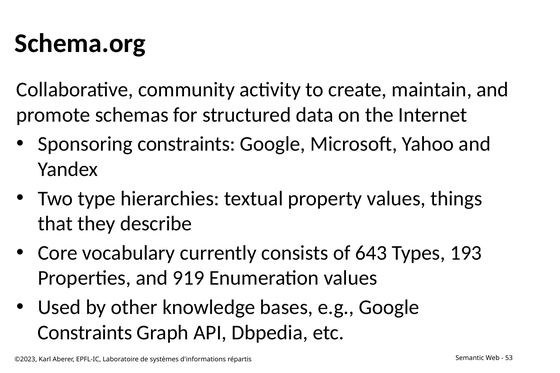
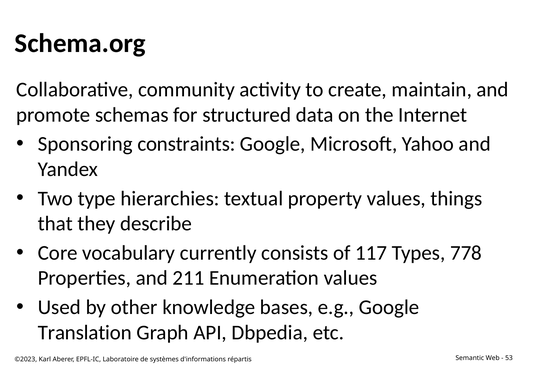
643: 643 -> 117
193: 193 -> 778
919: 919 -> 211
Constraints at (85, 333): Constraints -> Translation
